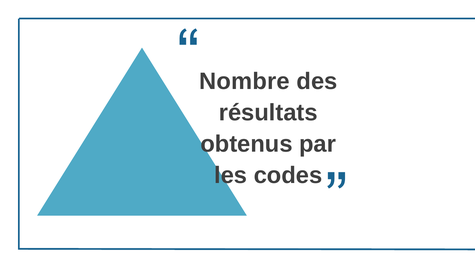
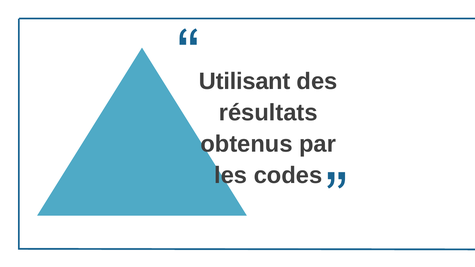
Nombre: Nombre -> Utilisant
